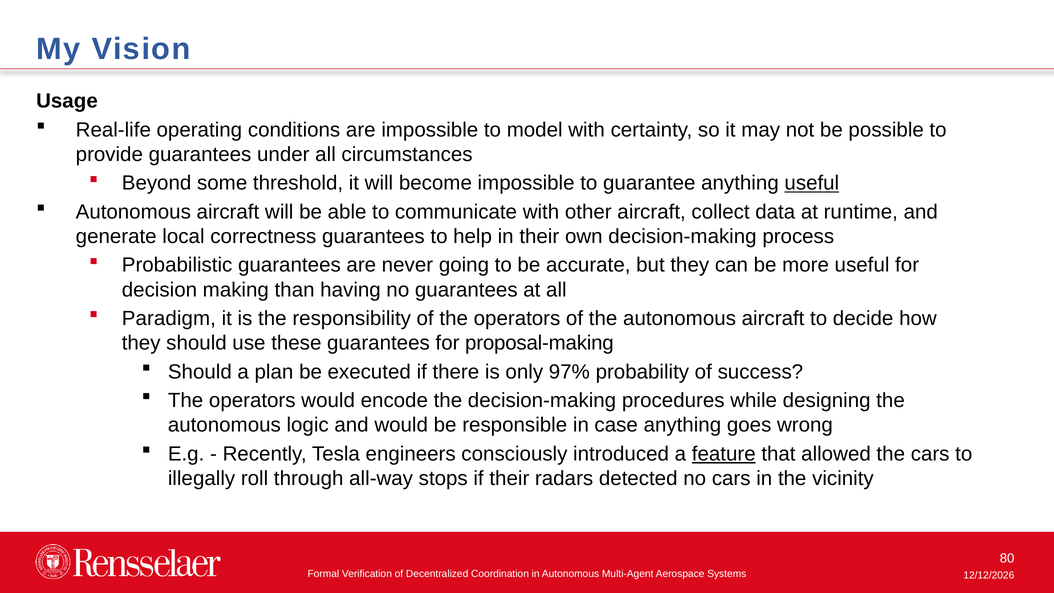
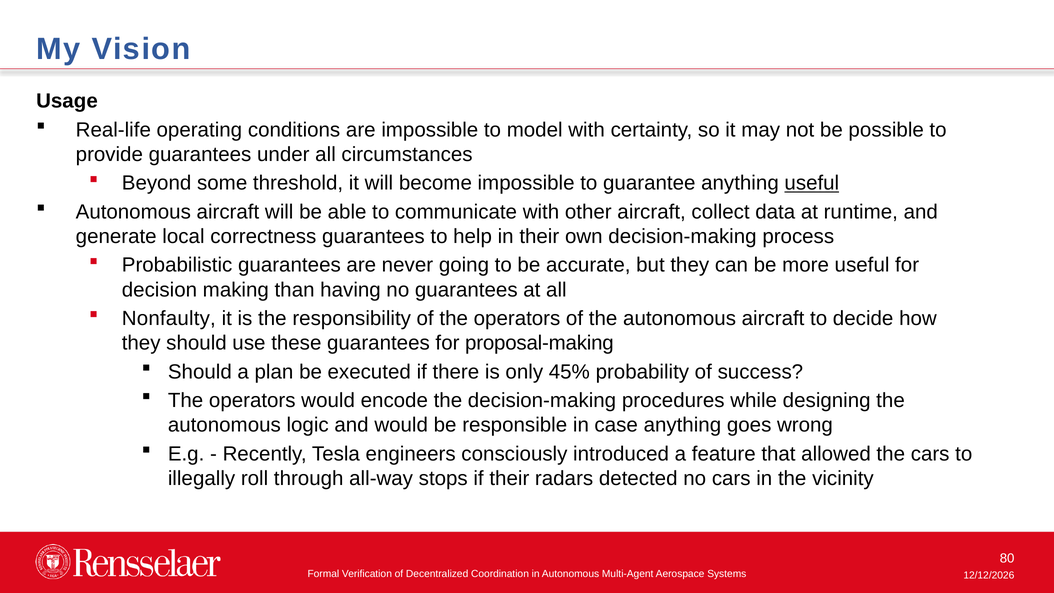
Paradigm: Paradigm -> Nonfaulty
97%: 97% -> 45%
feature underline: present -> none
